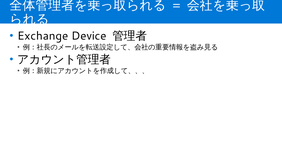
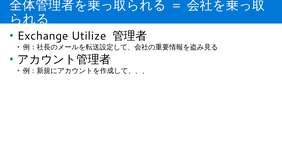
Device: Device -> Utilize
